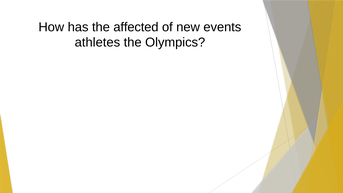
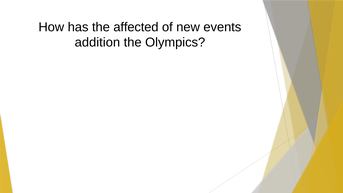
athletes: athletes -> addition
